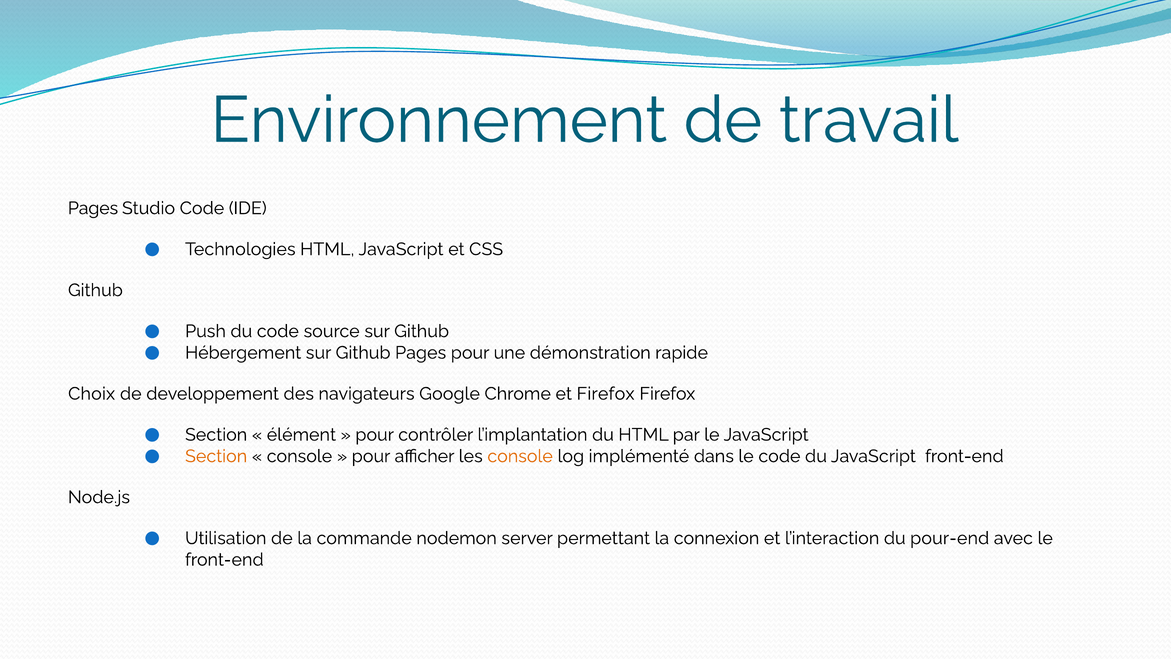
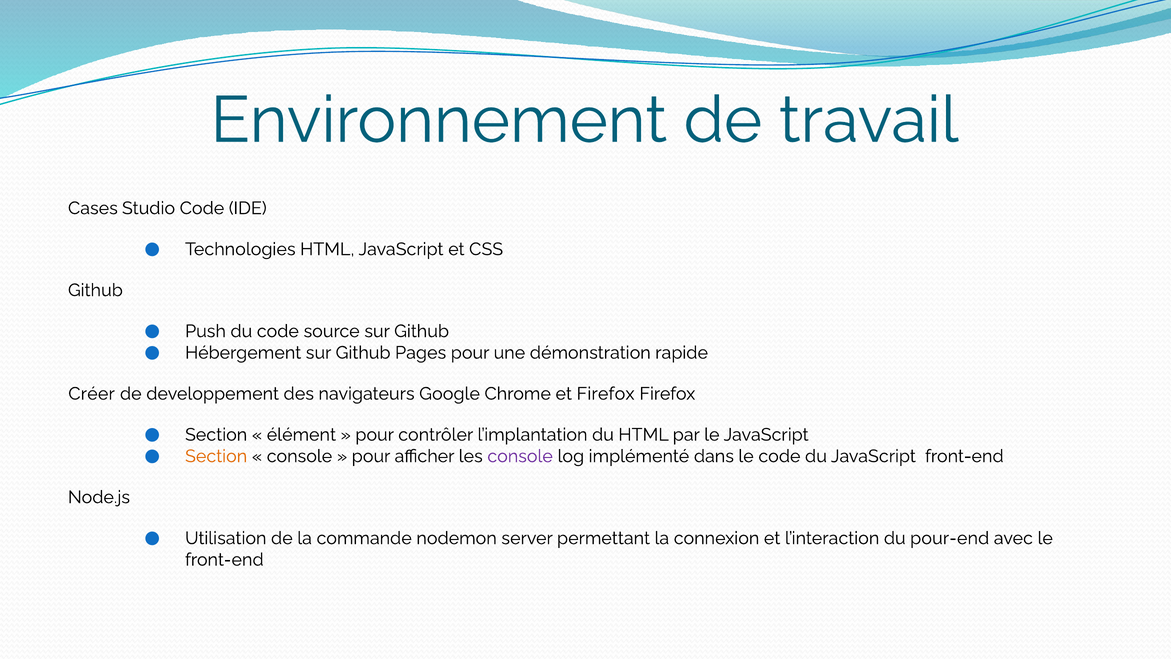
Pages at (93, 208): Pages -> Cases
Choix: Choix -> Créer
console at (520, 456) colour: orange -> purple
